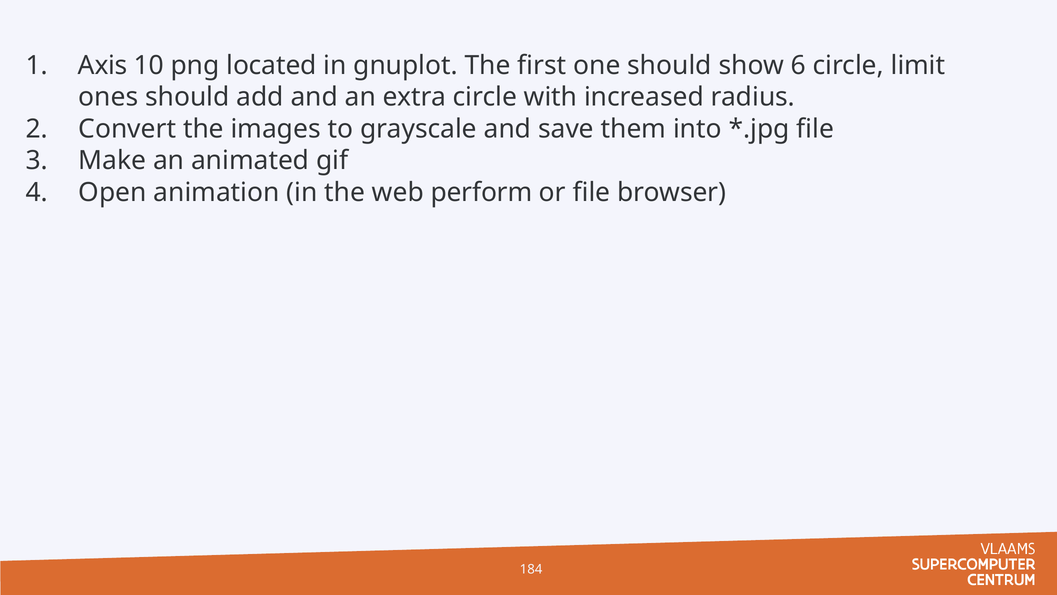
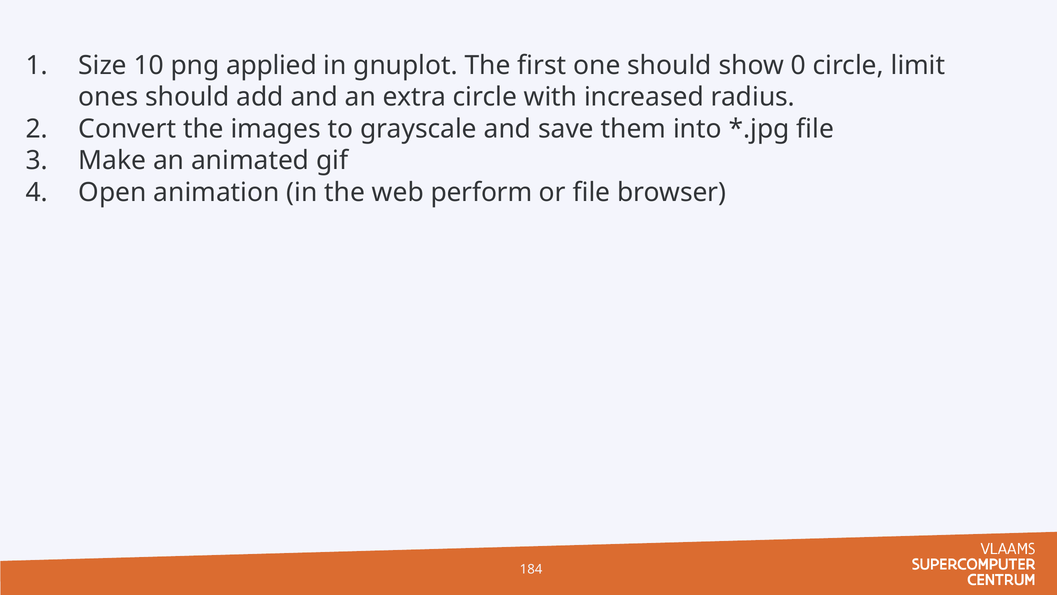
Axis: Axis -> Size
located: located -> applied
6: 6 -> 0
